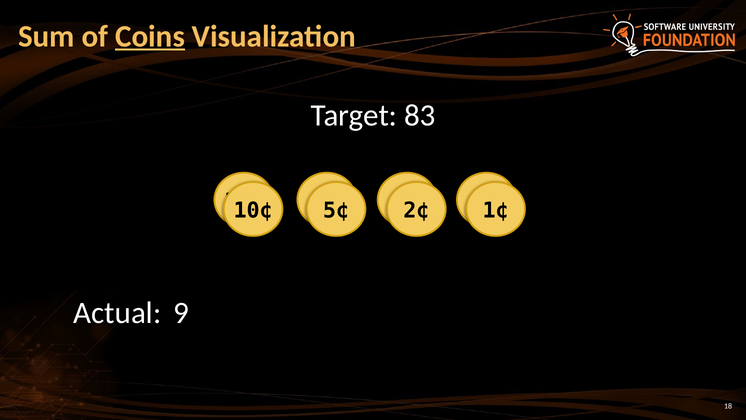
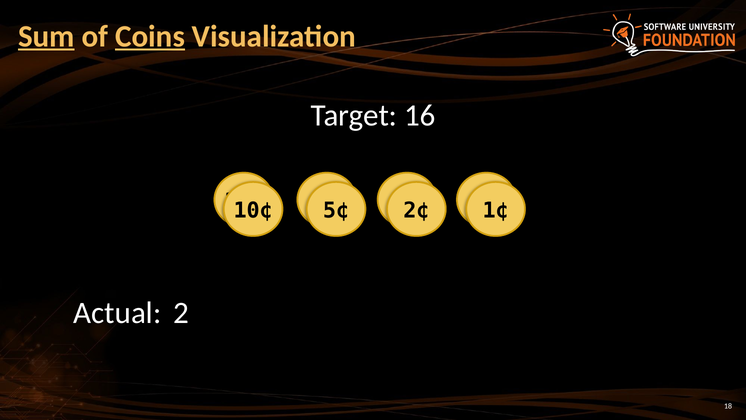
Sum underline: none -> present
83: 83 -> 16
9: 9 -> 2
